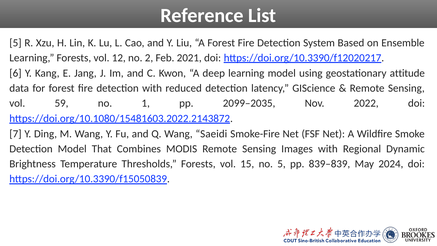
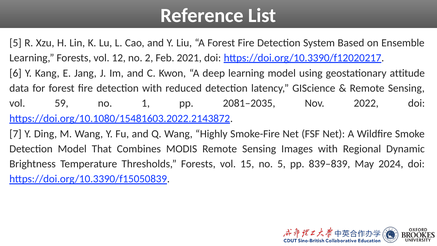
2099–2035: 2099–2035 -> 2081–2035
Saeidi: Saeidi -> Highly
